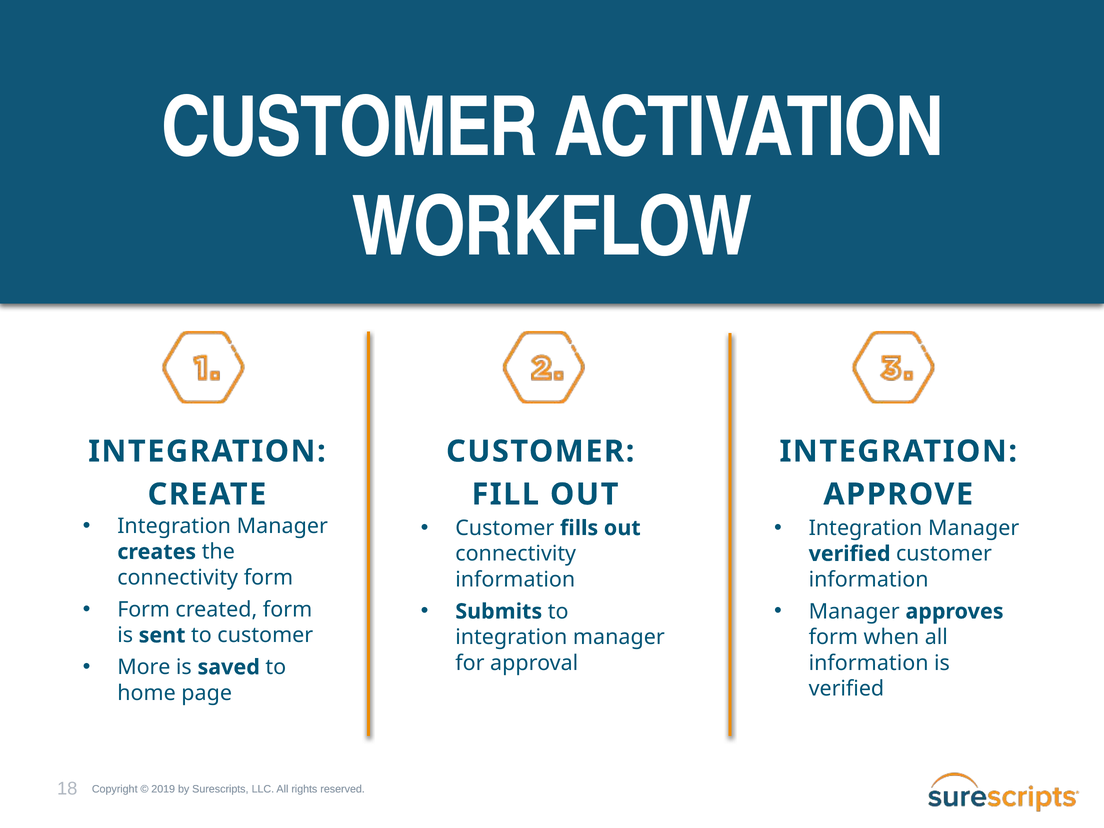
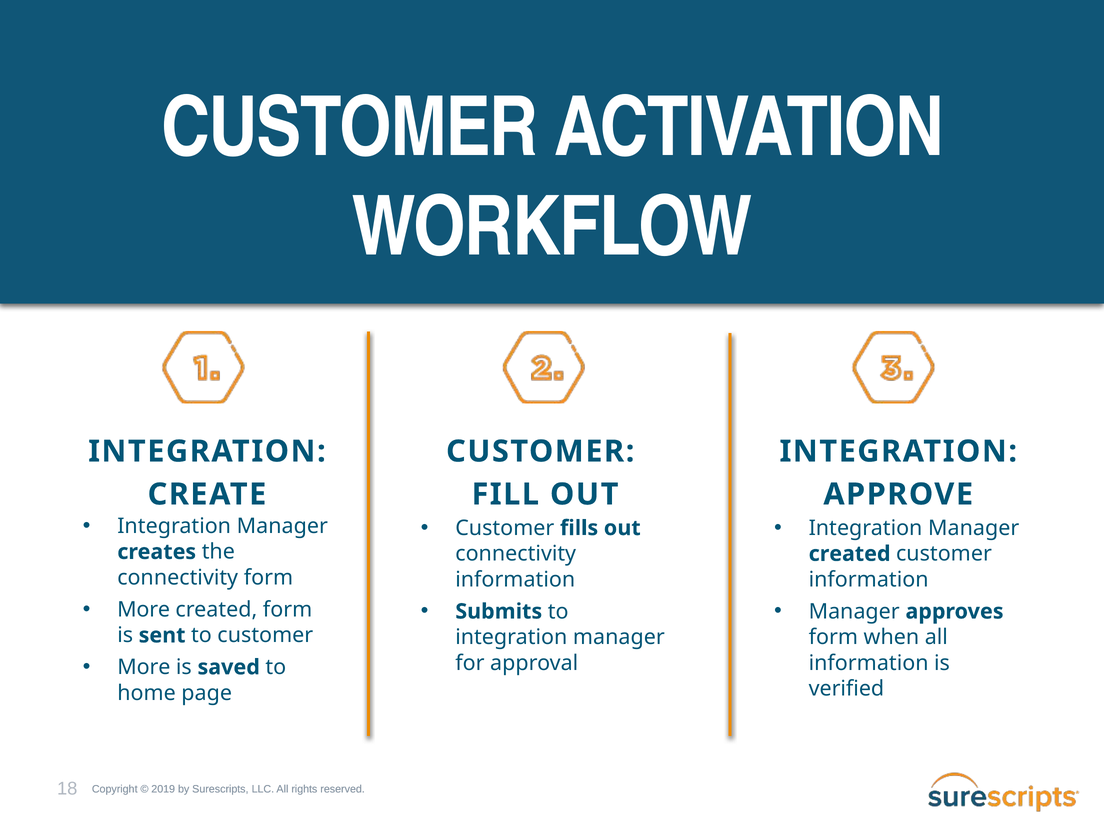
verified at (850, 554): verified -> created
Form at (144, 610): Form -> More
